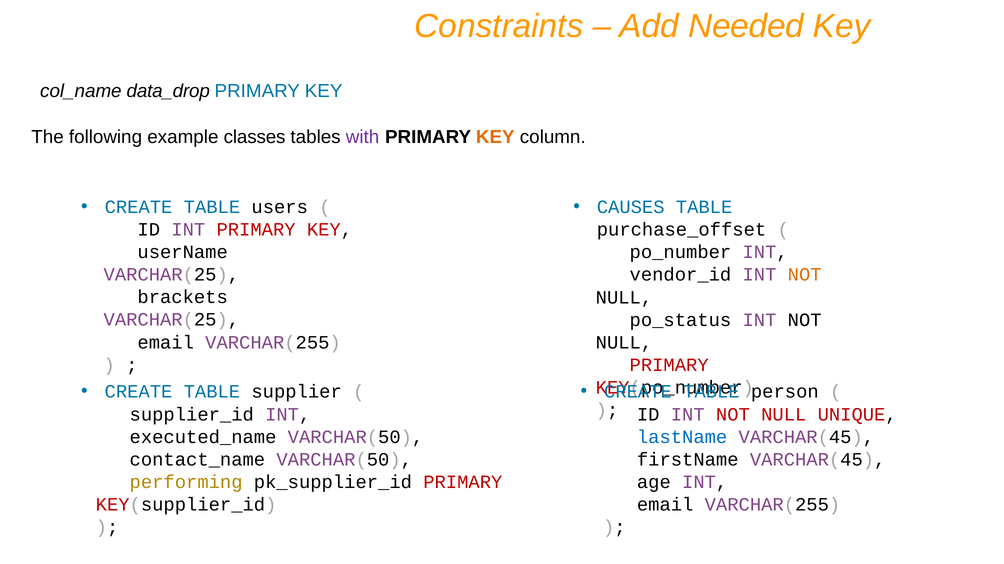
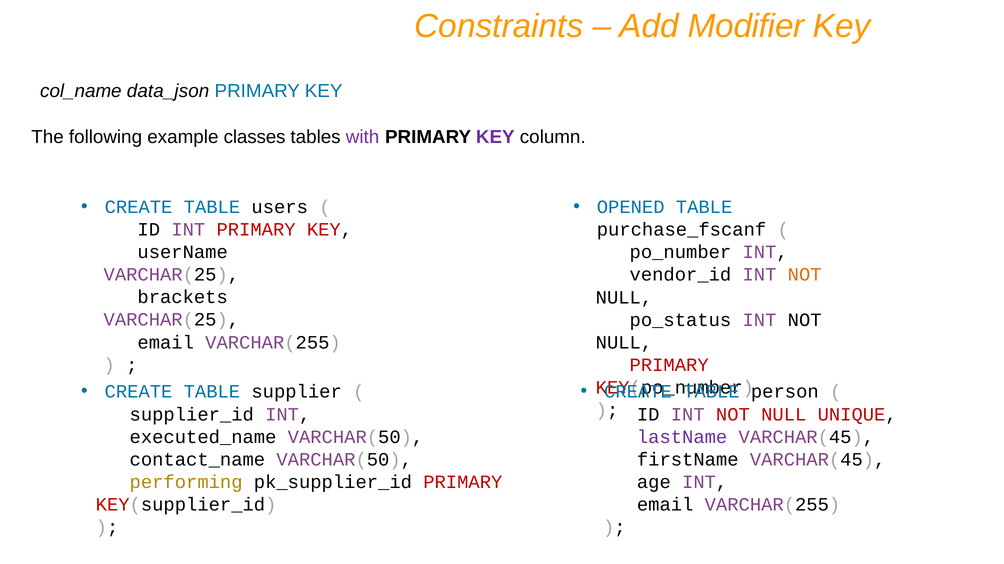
Needed: Needed -> Modifier
data_drop: data_drop -> data_json
KEY at (495, 137) colour: orange -> purple
CAUSES: CAUSES -> OPENED
purchase_offset: purchase_offset -> purchase_fscanf
lastName colour: blue -> purple
